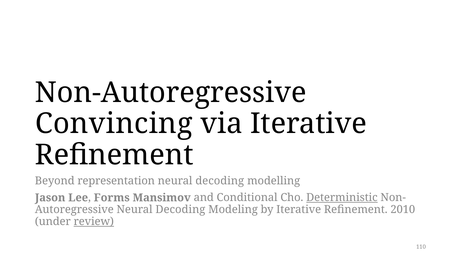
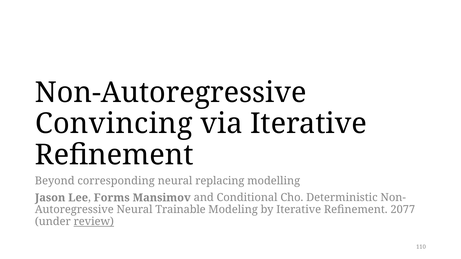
representation: representation -> corresponding
decoding at (220, 181): decoding -> replacing
Deterministic underline: present -> none
Autoregressive Neural Decoding: Decoding -> Trainable
2010: 2010 -> 2077
